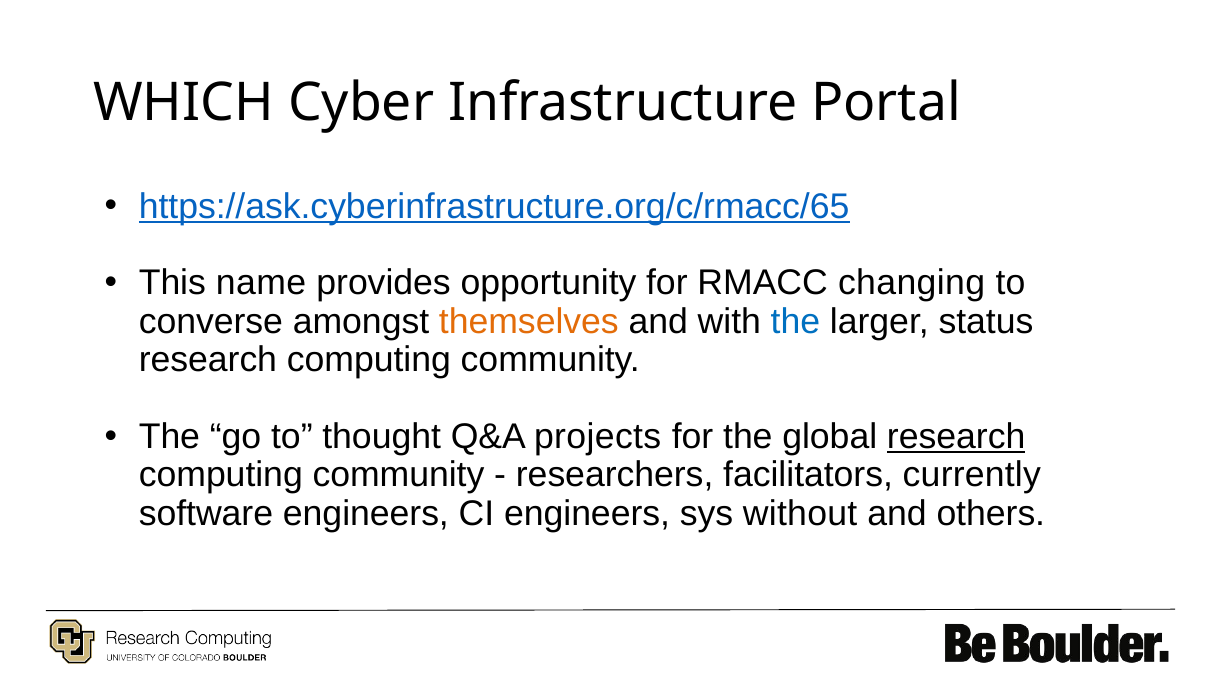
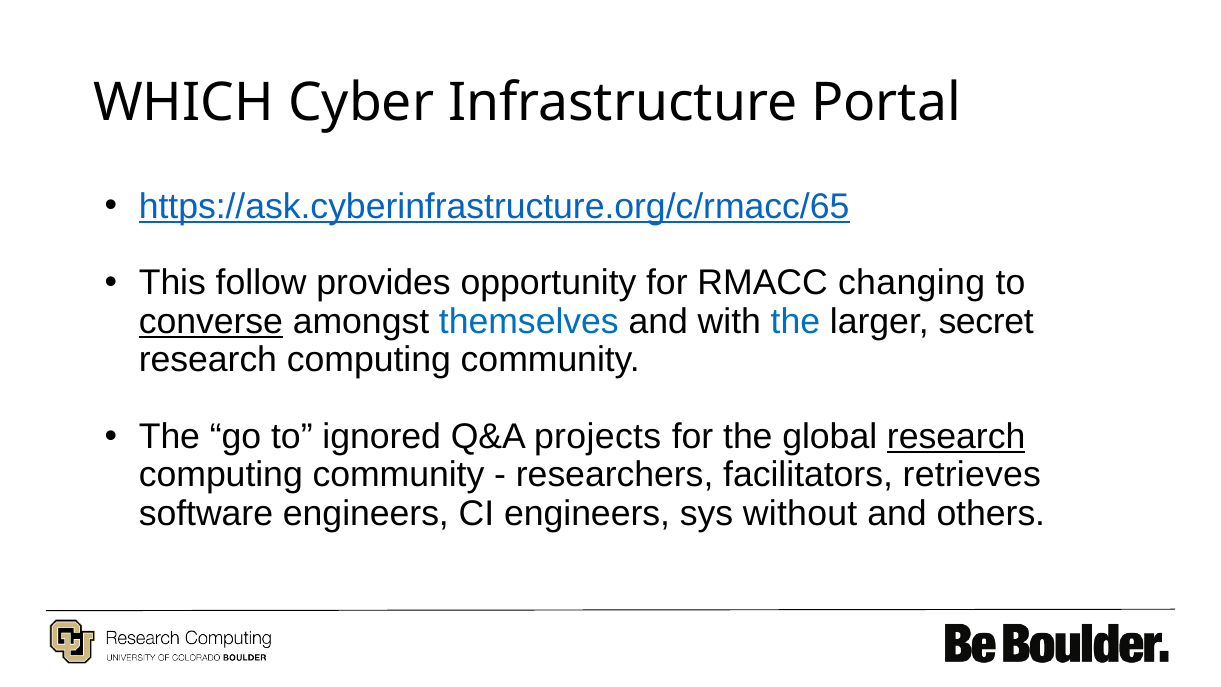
name: name -> follow
converse underline: none -> present
themselves colour: orange -> blue
status: status -> secret
thought: thought -> ignored
currently: currently -> retrieves
